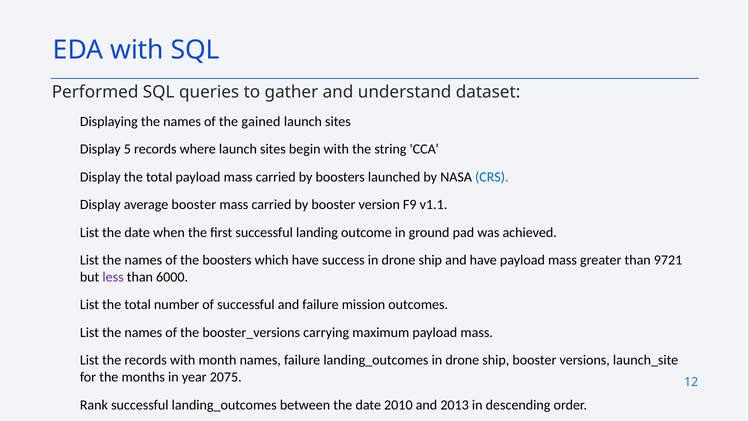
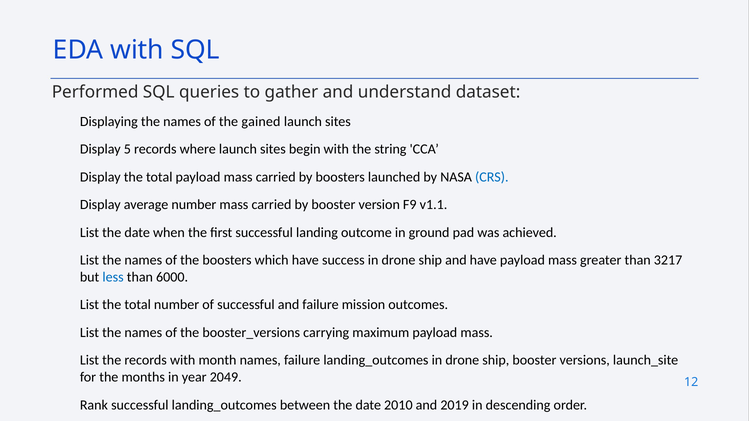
average booster: booster -> number
9721: 9721 -> 3217
less colour: purple -> blue
2075: 2075 -> 2049
2013: 2013 -> 2019
